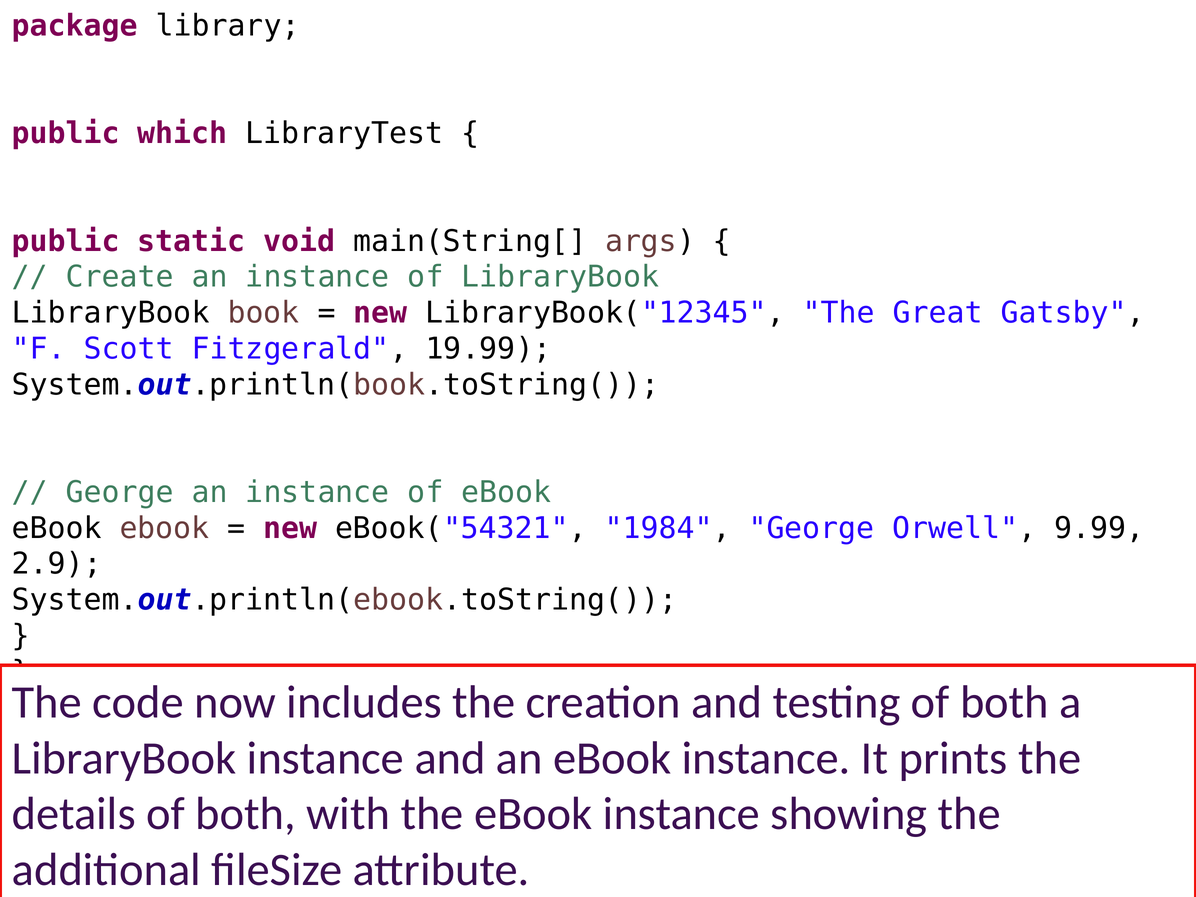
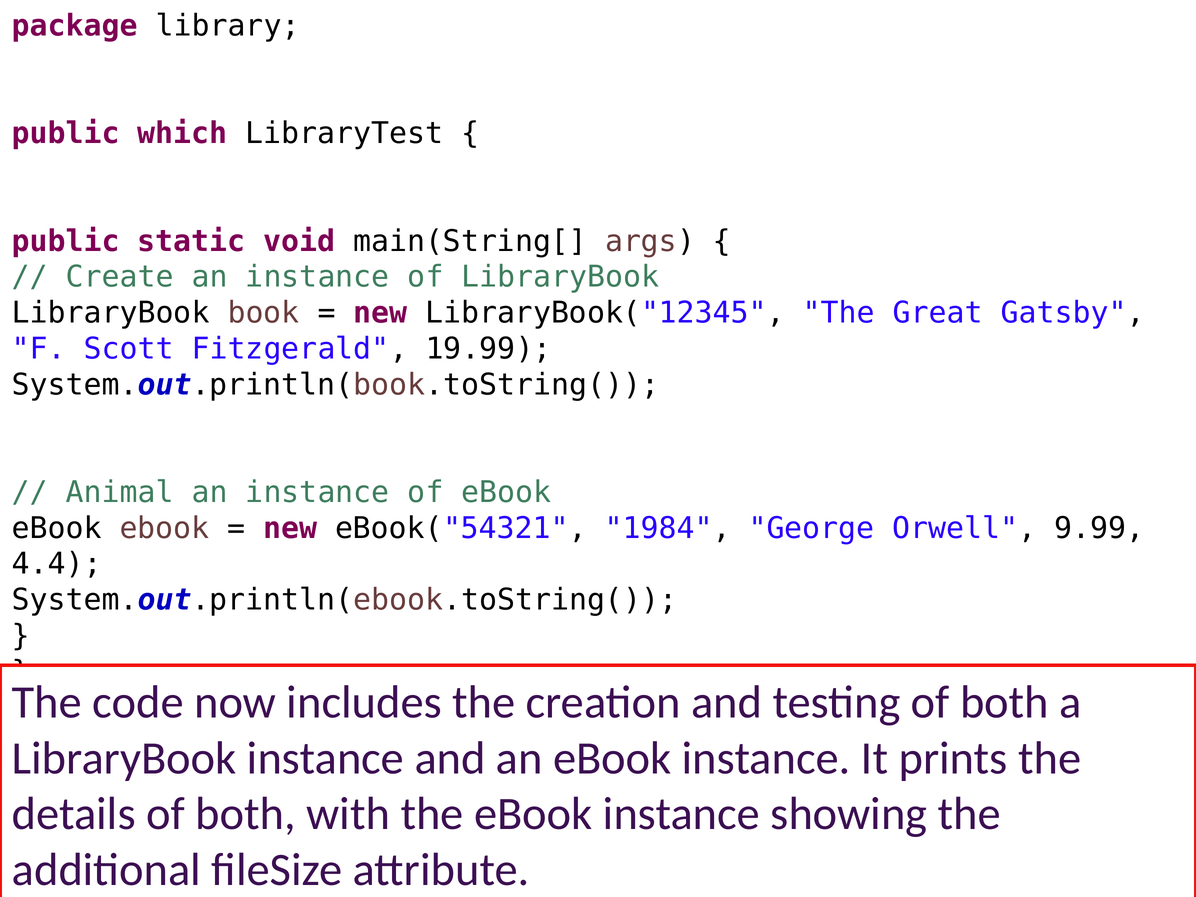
George at (120, 492): George -> Animal
2.9: 2.9 -> 4.4
